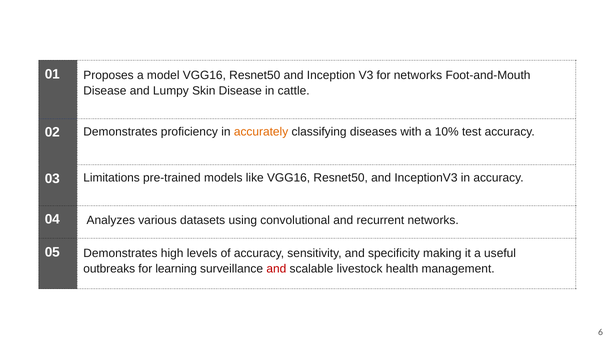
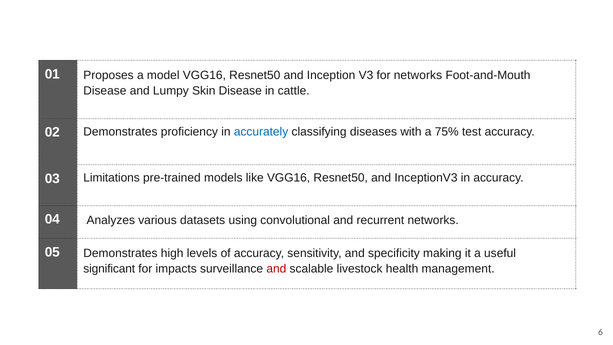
accurately colour: orange -> blue
10%: 10% -> 75%
outbreaks: outbreaks -> significant
learning: learning -> impacts
